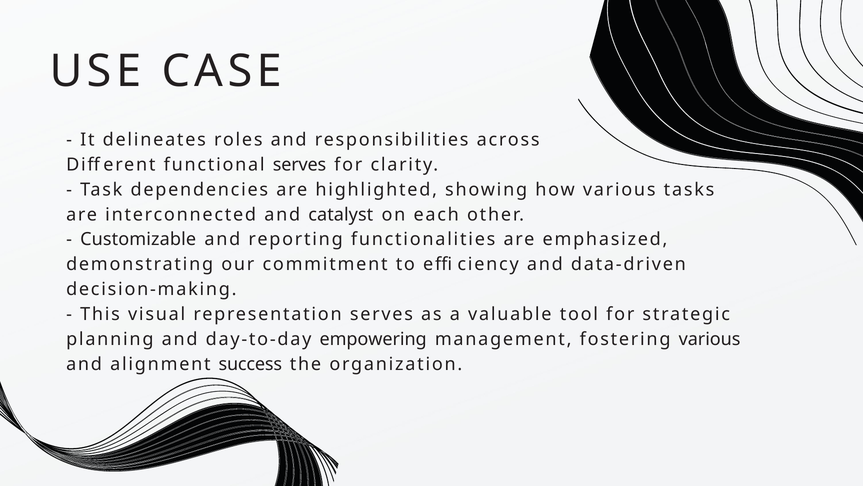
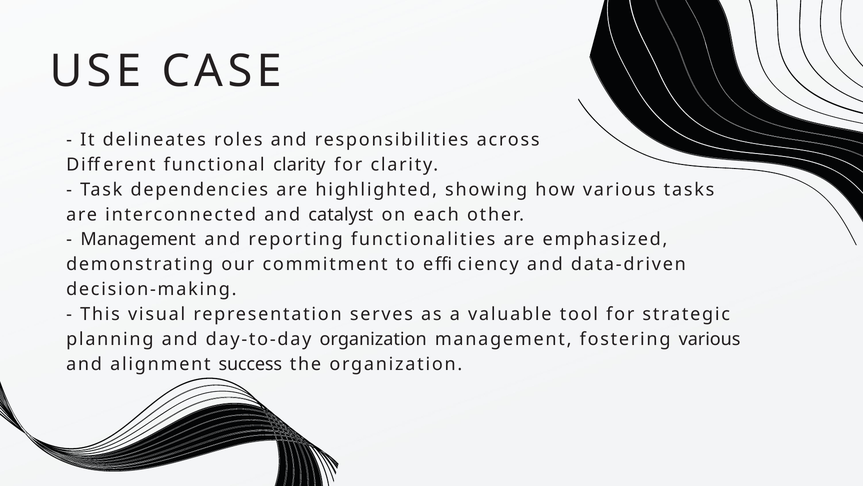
functional serves: serves -> clarity
Customizable at (138, 239): Customizable -> Management
day-to-day empowering: empowering -> organization
